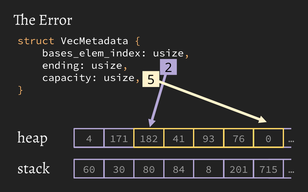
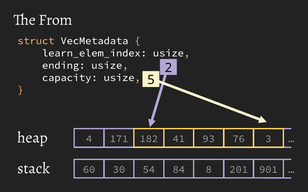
Error: Error -> From
bases_elem_index: bases_elem_index -> learn_elem_index
0: 0 -> 3
80: 80 -> 54
715: 715 -> 901
